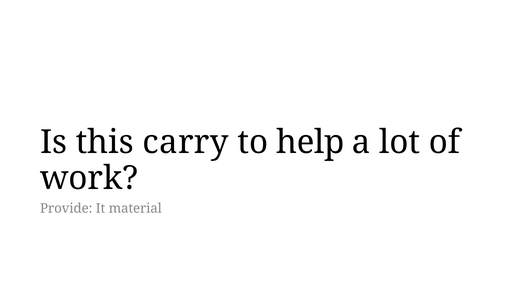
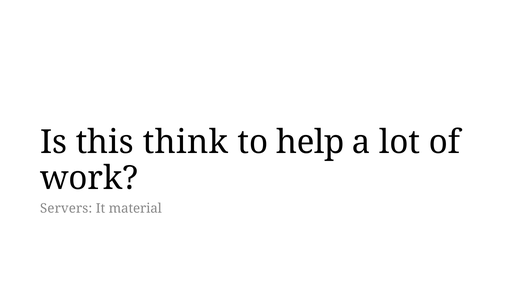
carry: carry -> think
Provide: Provide -> Servers
